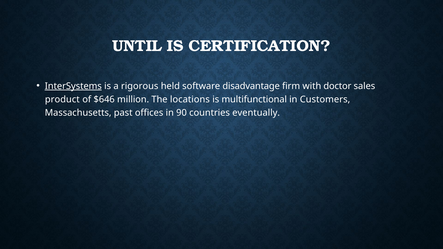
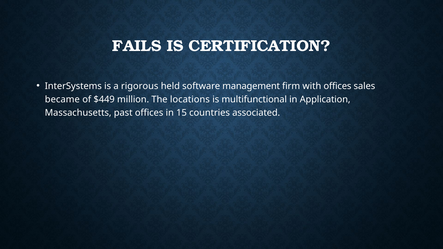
UNTIL: UNTIL -> FAILS
InterSystems underline: present -> none
disadvantage: disadvantage -> management
with doctor: doctor -> offices
product: product -> became
$646: $646 -> $449
Customers: Customers -> Application
90: 90 -> 15
eventually: eventually -> associated
